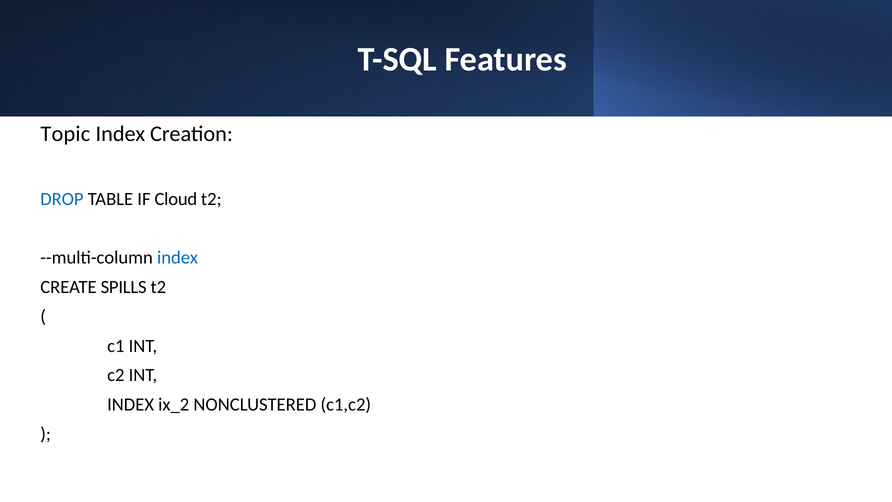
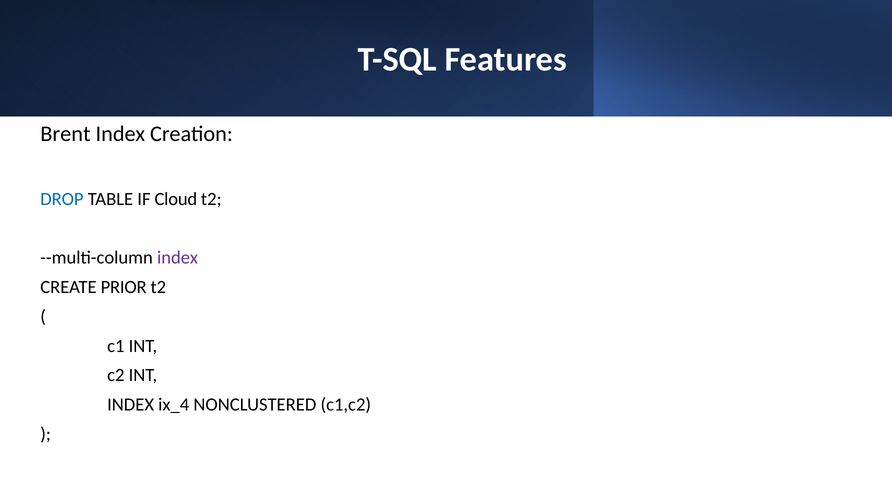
Topic: Topic -> Brent
index at (178, 258) colour: blue -> purple
SPILLS: SPILLS -> PRIOR
ix_2: ix_2 -> ix_4
